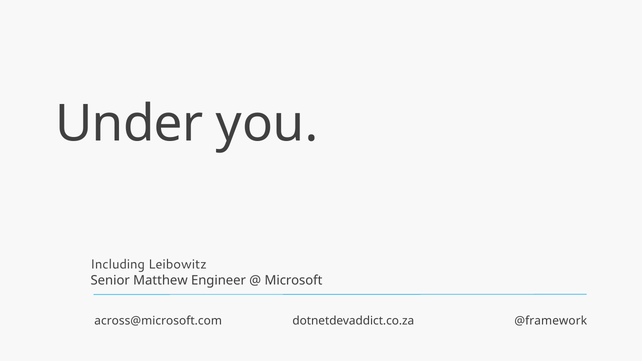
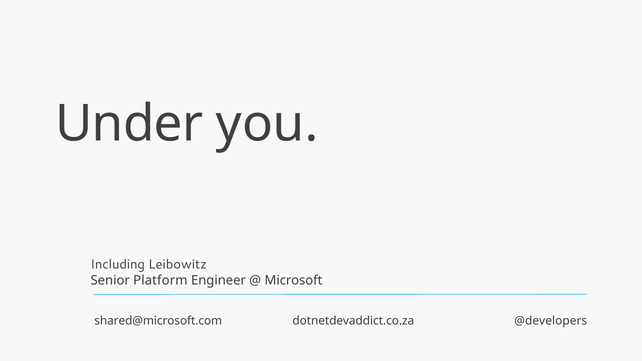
Matthew: Matthew -> Platform
across@microsoft.com: across@microsoft.com -> shared@microsoft.com
@framework: @framework -> @developers
